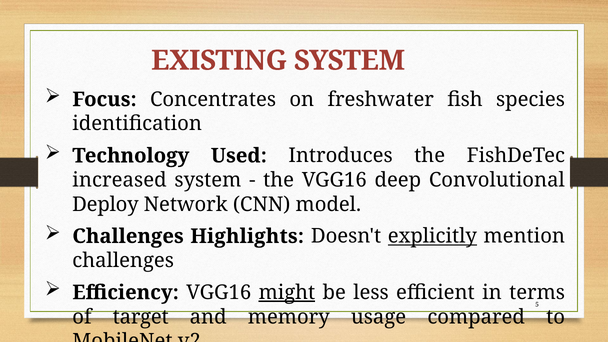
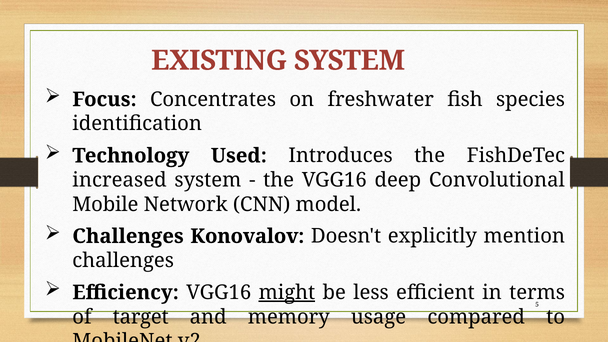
Deploy: Deploy -> Mobile
Highlights: Highlights -> Konovalov
explicitly underline: present -> none
